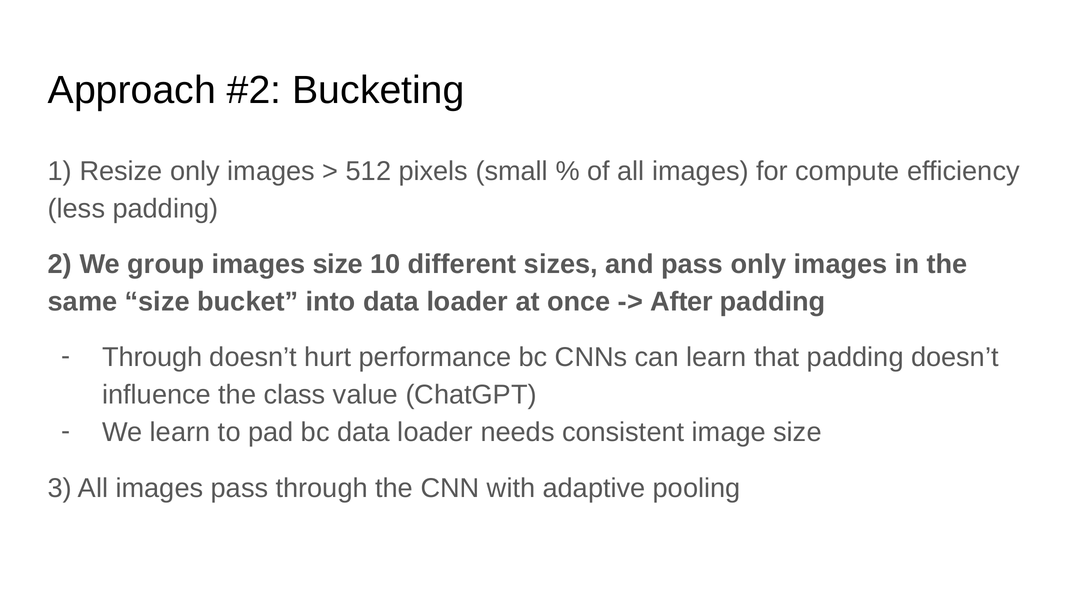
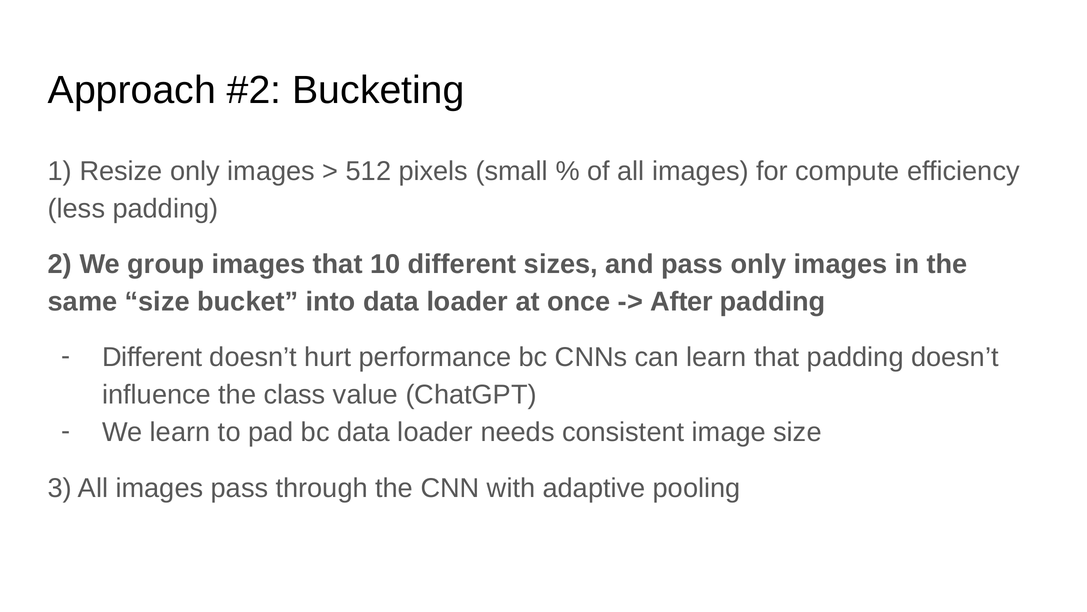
images size: size -> that
Through at (152, 357): Through -> Different
